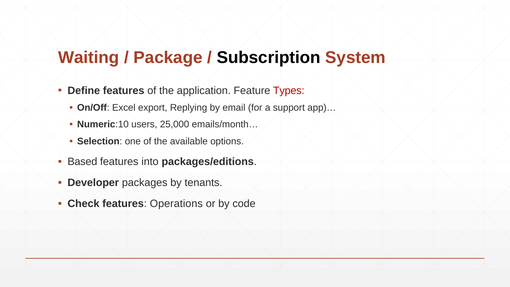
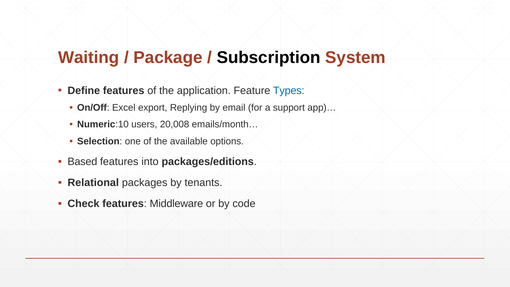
Types colour: red -> blue
25,000: 25,000 -> 20,008
Developer: Developer -> Relational
Operations: Operations -> Middleware
